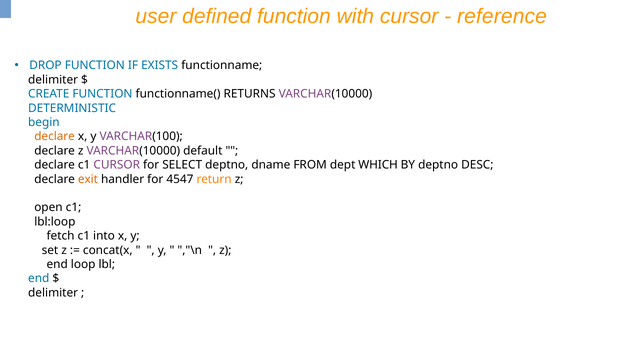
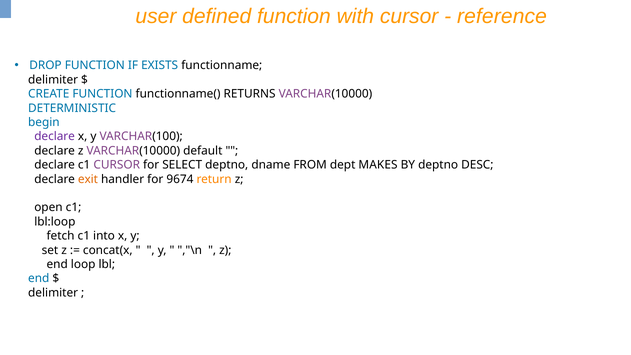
declare at (55, 137) colour: orange -> purple
WHICH: WHICH -> MAKES
4547: 4547 -> 9674
